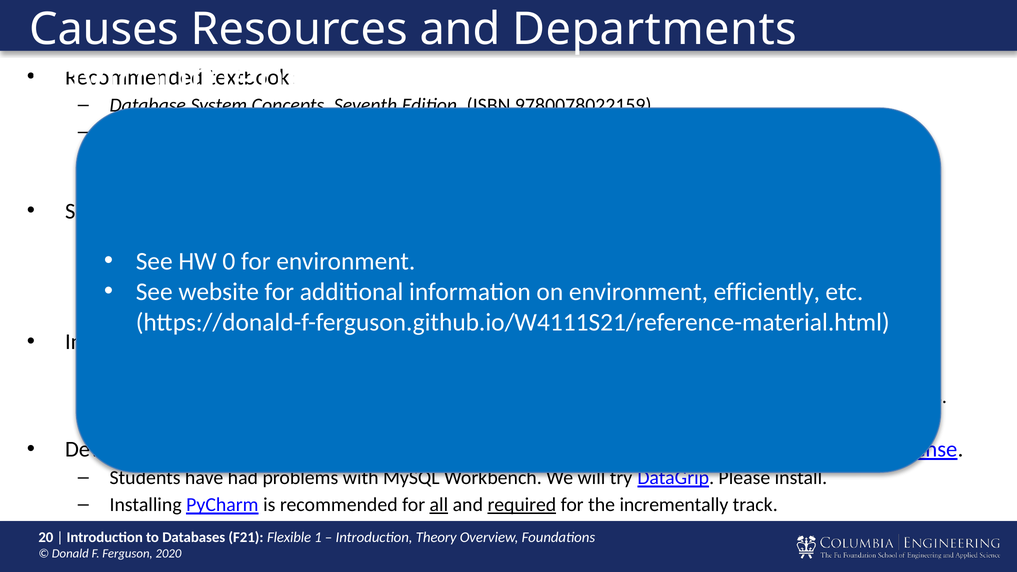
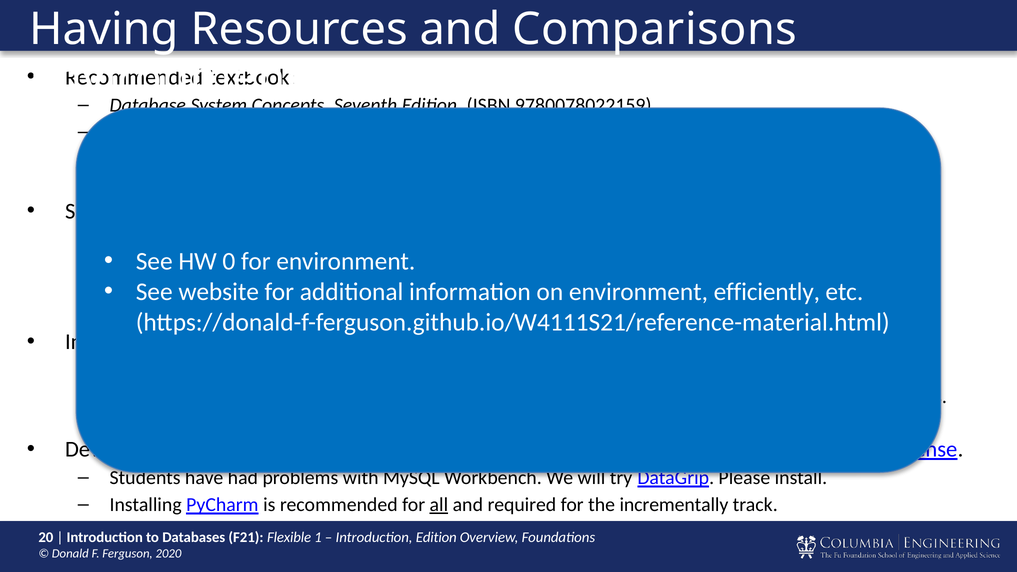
Causes at (104, 29): Causes -> Having
Departments: Departments -> Comparisons
required underline: present -> none
Theory at (436, 537): Theory -> Edition
